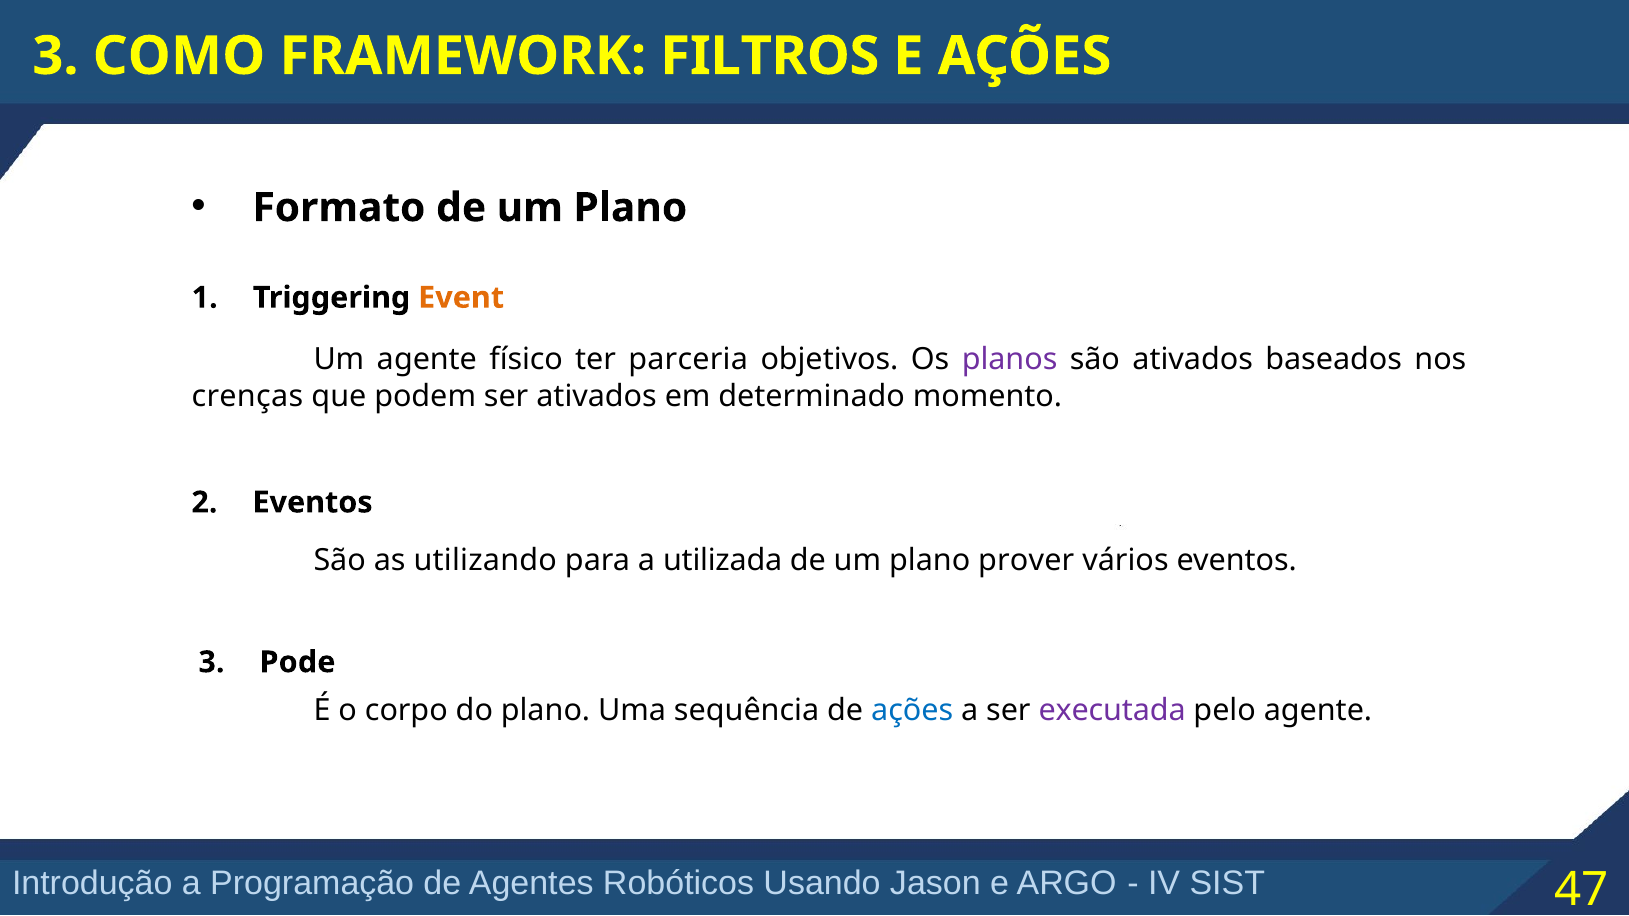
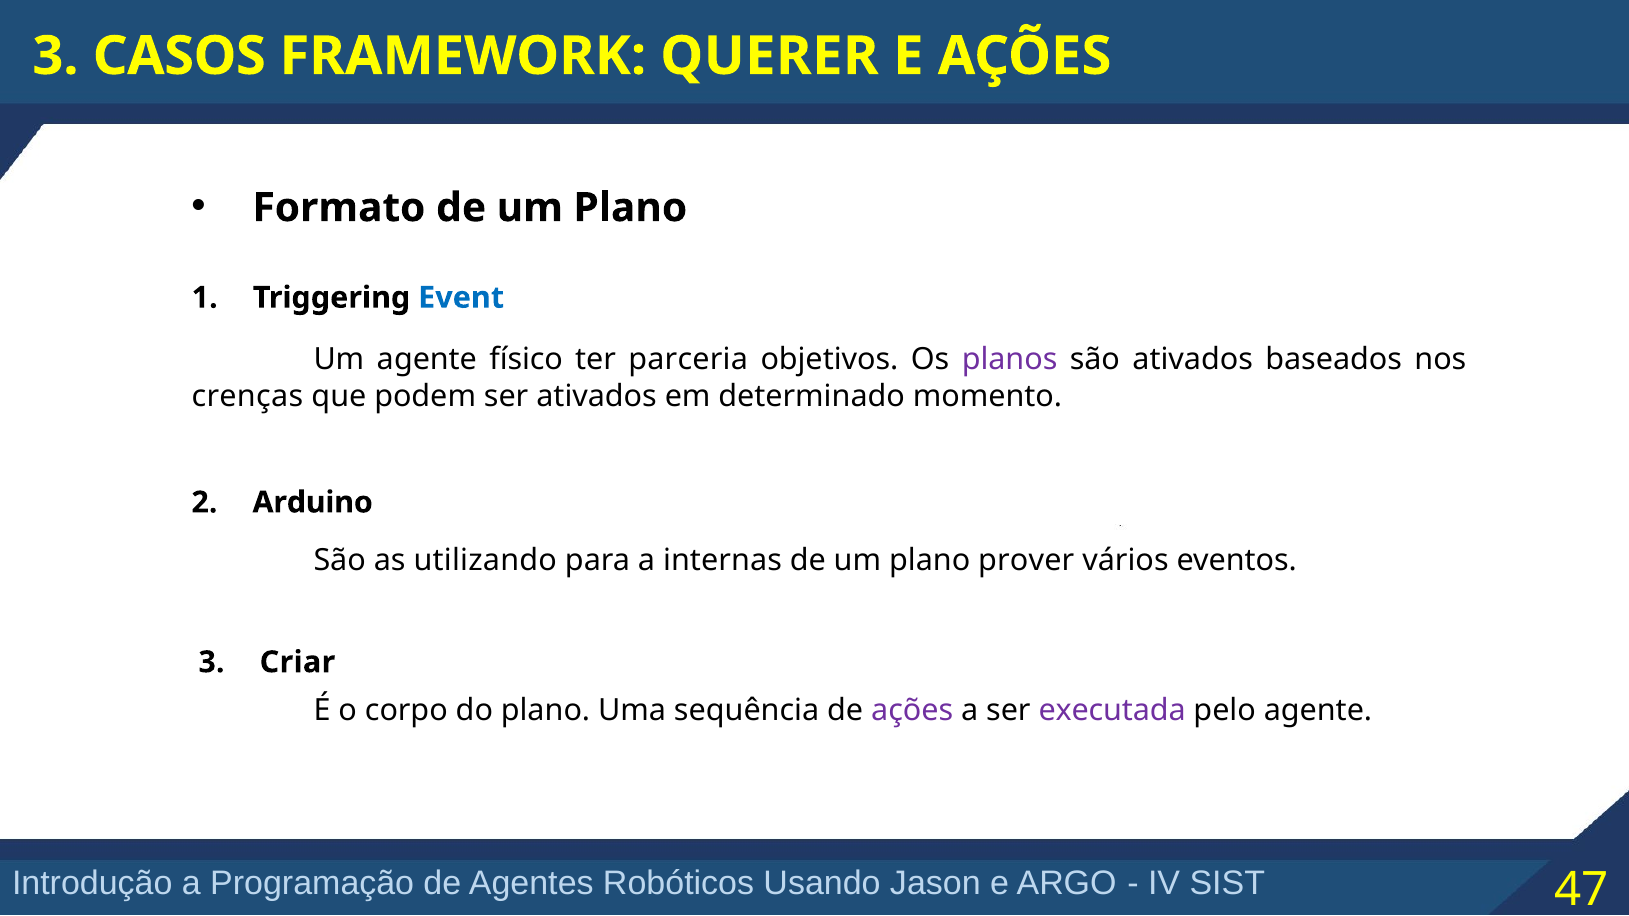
COMO: COMO -> CASOS
FILTROS: FILTROS -> QUERER
Event colour: orange -> blue
Eventos at (313, 503): Eventos -> Arduino
utilizada: utilizada -> internas
Pode: Pode -> Criar
ações at (912, 711) colour: blue -> purple
